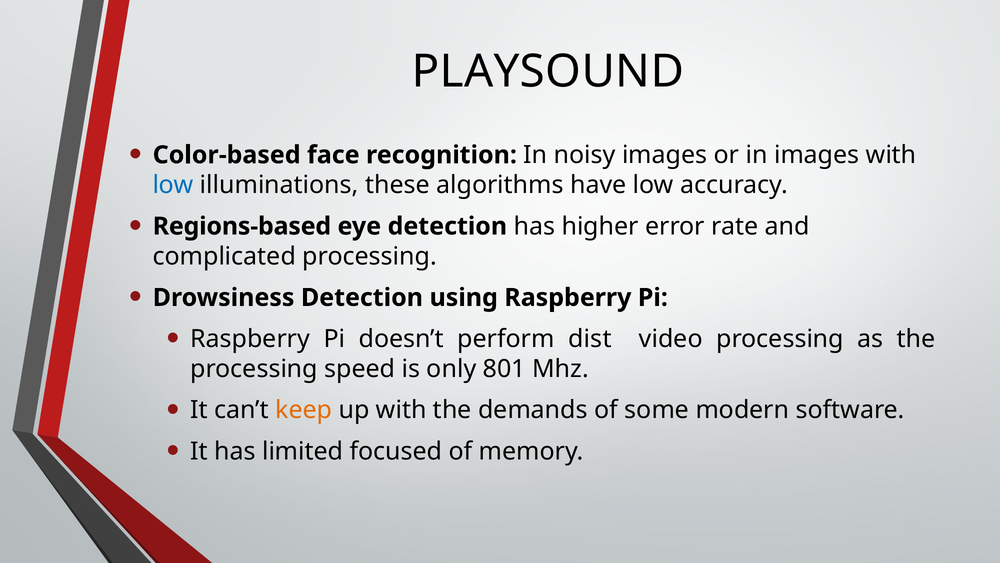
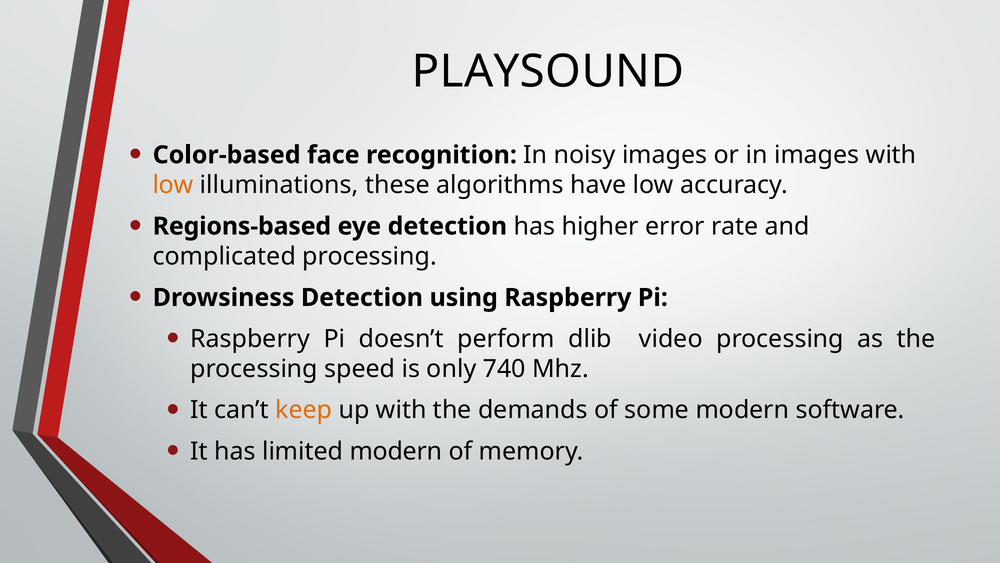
low at (173, 185) colour: blue -> orange
dist: dist -> dlib
801: 801 -> 740
limited focused: focused -> modern
